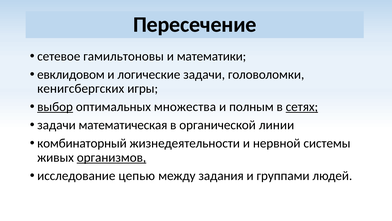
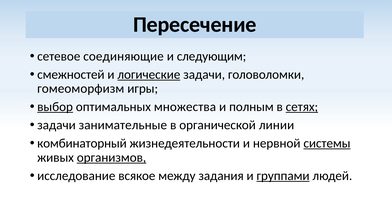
гамильтоновы: гамильтоновы -> соединяющие
математики: математики -> следующим
евклидовом: евклидовом -> смежностей
логические underline: none -> present
кенигсбергских: кенигсбергских -> гомеоморфизм
математическая: математическая -> занимательные
системы underline: none -> present
цепью: цепью -> всякое
группами underline: none -> present
